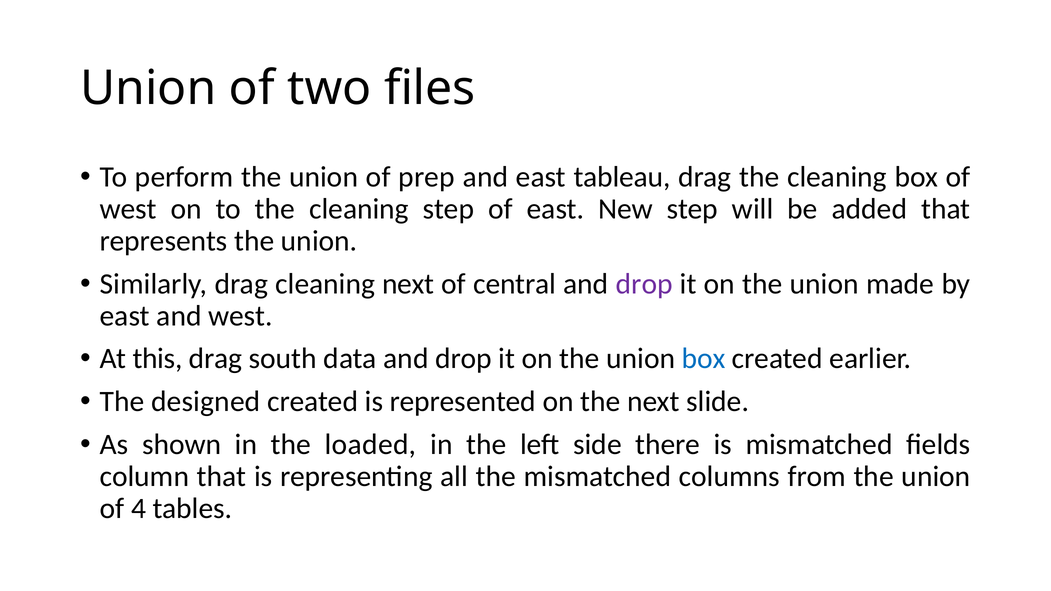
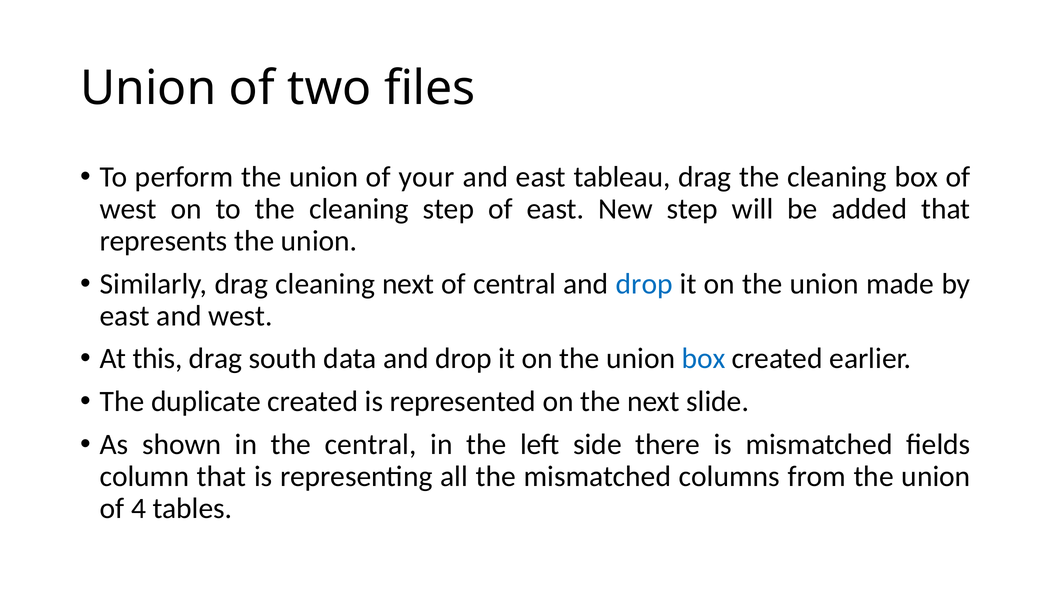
prep: prep -> your
drop at (644, 284) colour: purple -> blue
designed: designed -> duplicate
the loaded: loaded -> central
